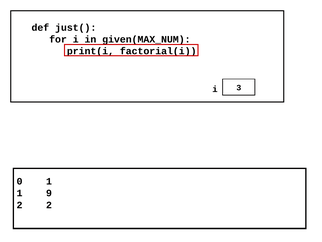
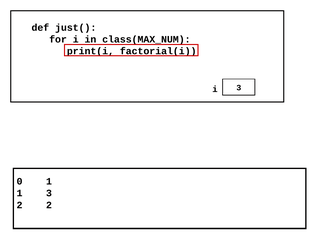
given(MAX_NUM: given(MAX_NUM -> class(MAX_NUM
1 9: 9 -> 3
